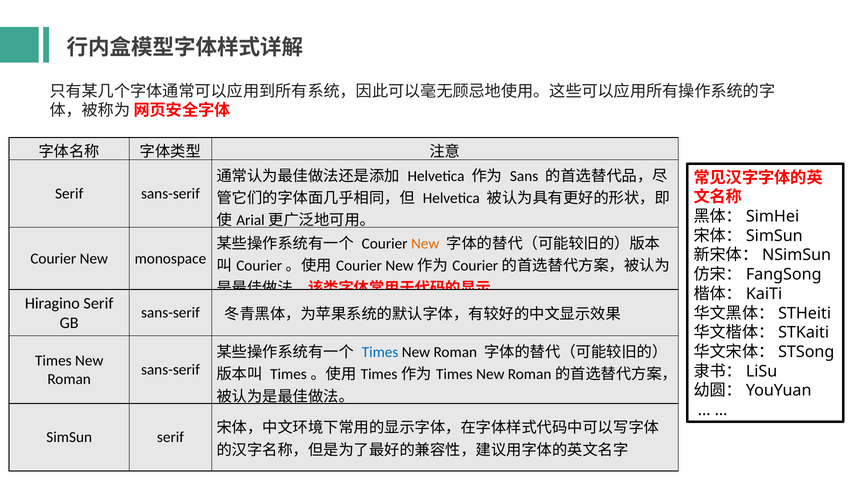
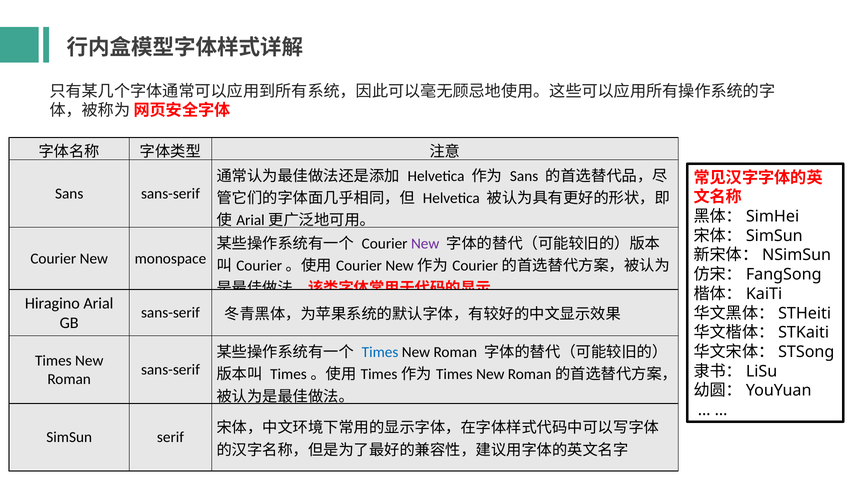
Serif at (69, 194): Serif -> Sans
New at (425, 244) colour: orange -> purple
Hiragino Serif: Serif -> Arial
